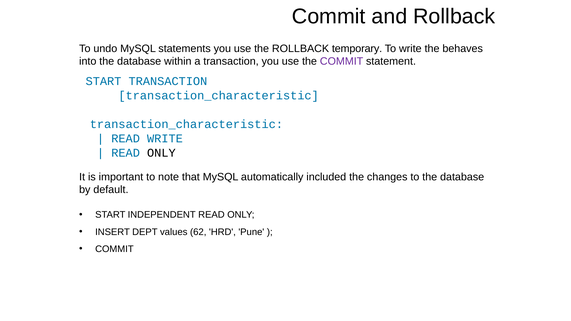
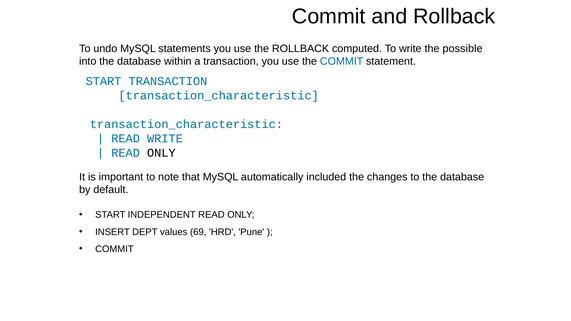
temporary: temporary -> computed
behaves: behaves -> possible
COMMIT at (342, 61) colour: purple -> blue
62: 62 -> 69
